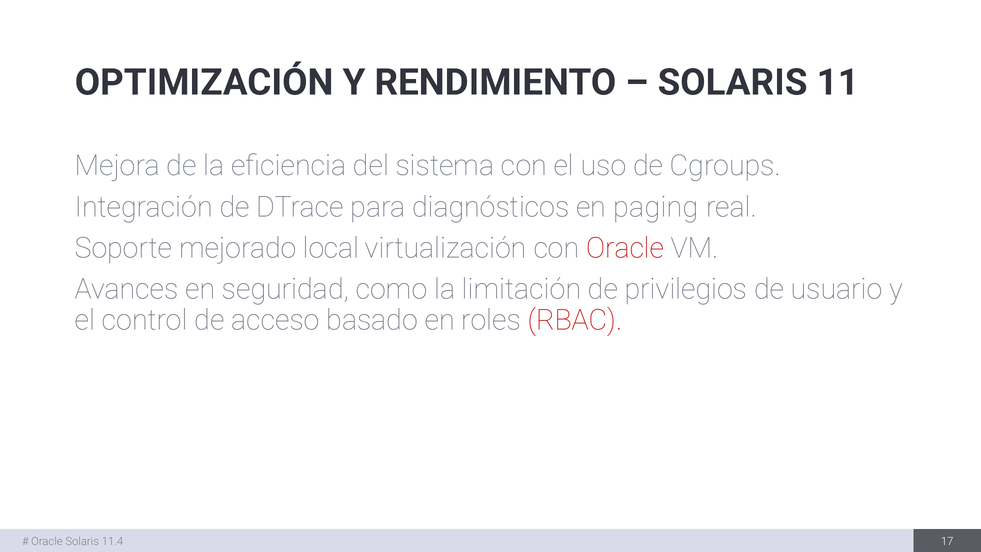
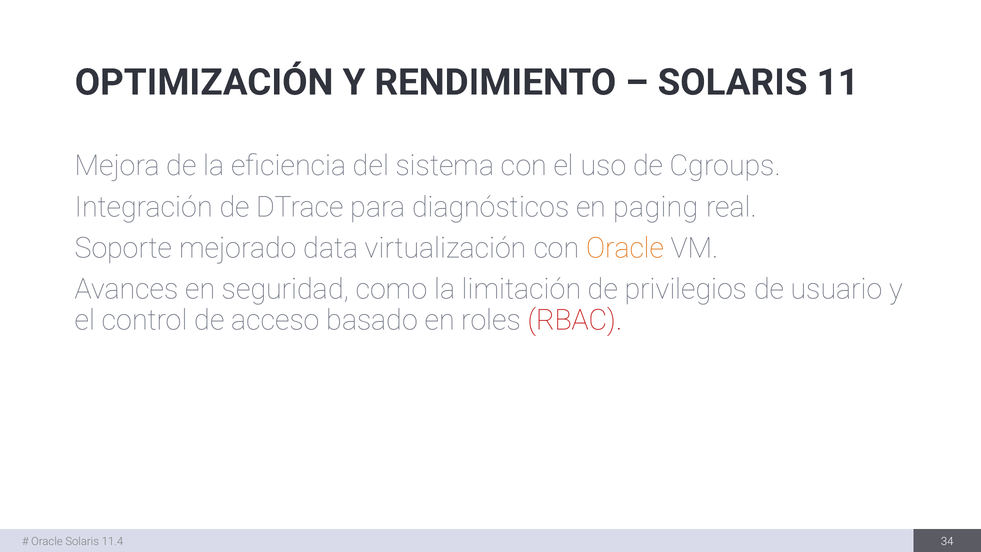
local: local -> data
Oracle at (625, 248) colour: red -> orange
17: 17 -> 34
